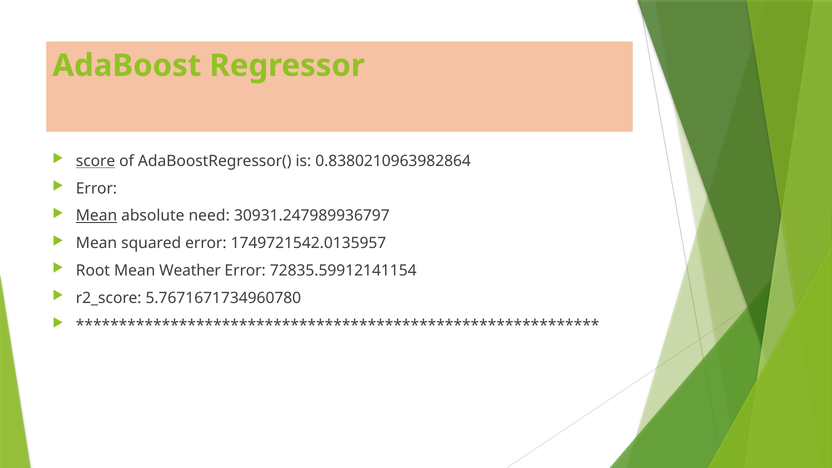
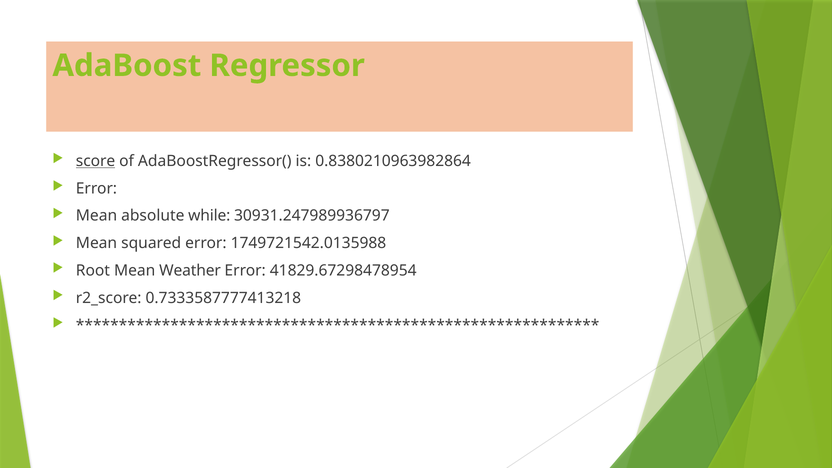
Mean at (97, 216) underline: present -> none
need: need -> while
1749721542.0135957: 1749721542.0135957 -> 1749721542.0135988
72835.59912141154: 72835.59912141154 -> 41829.67298478954
5.7671671734960780: 5.7671671734960780 -> 0.7333587777413218
